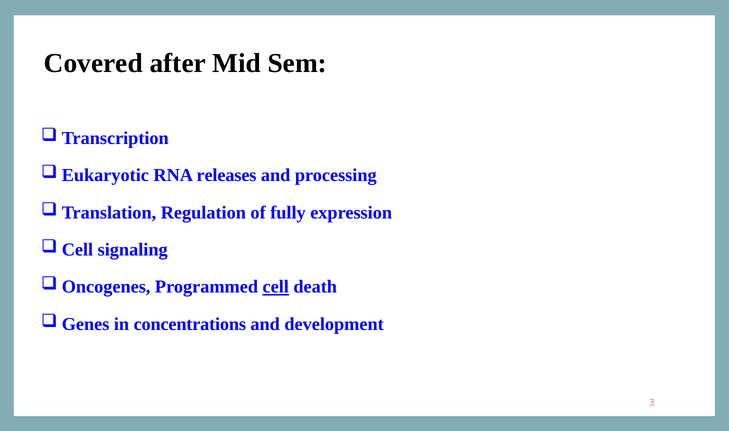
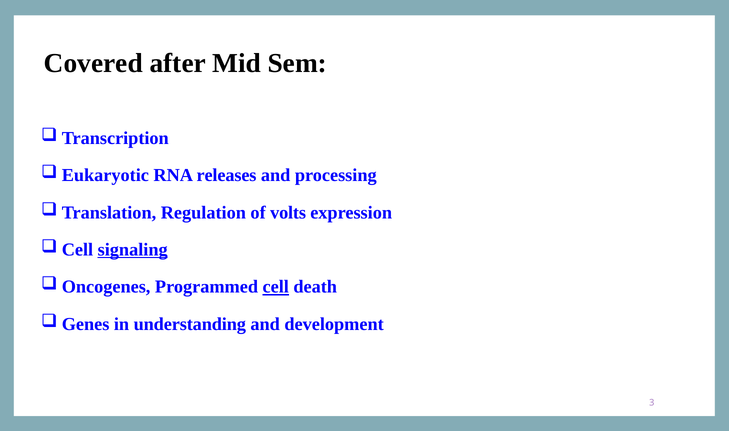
fully: fully -> volts
signaling underline: none -> present
concentrations: concentrations -> understanding
